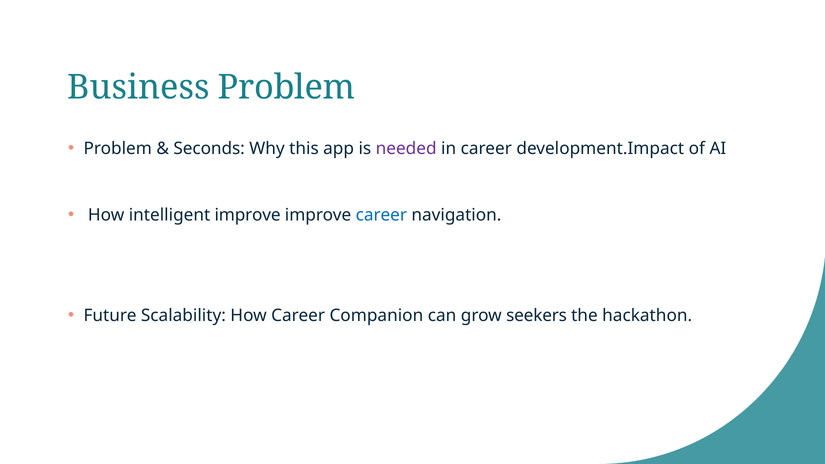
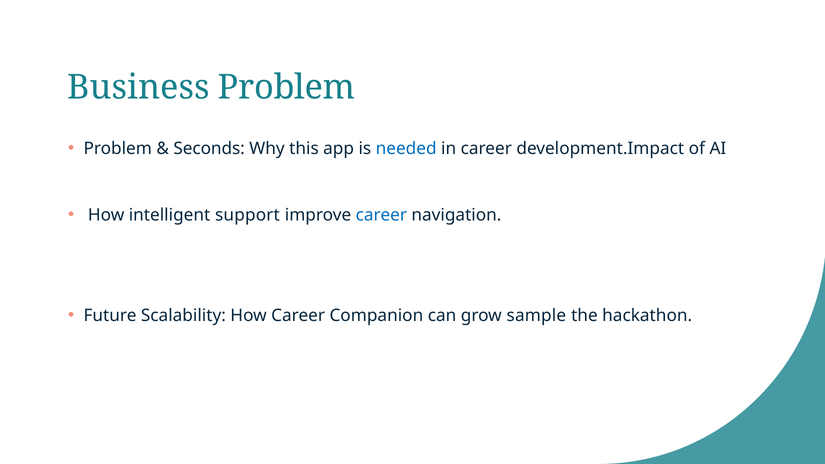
needed colour: purple -> blue
intelligent improve: improve -> support
seekers: seekers -> sample
